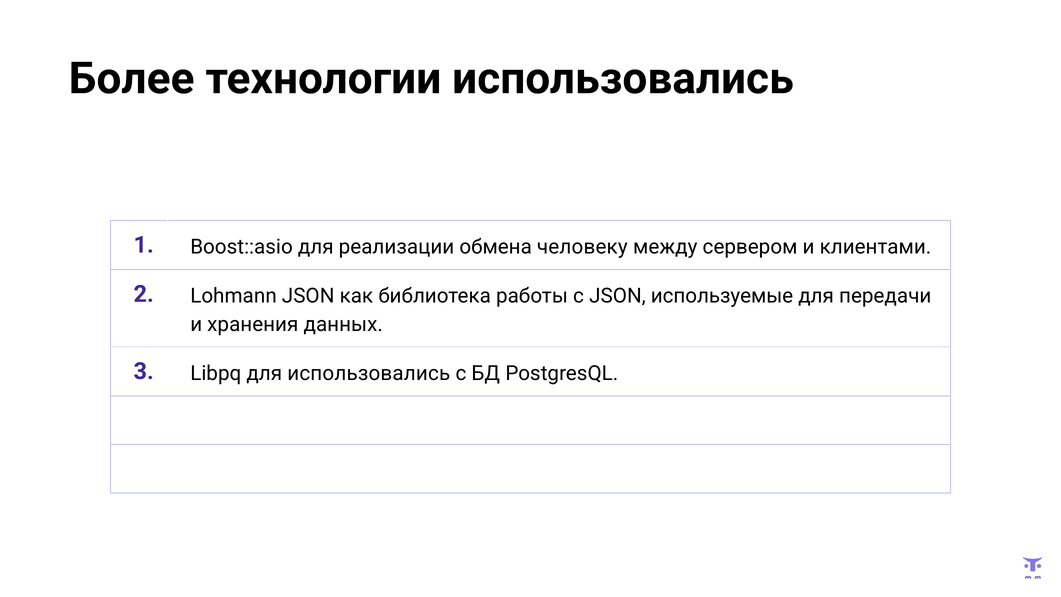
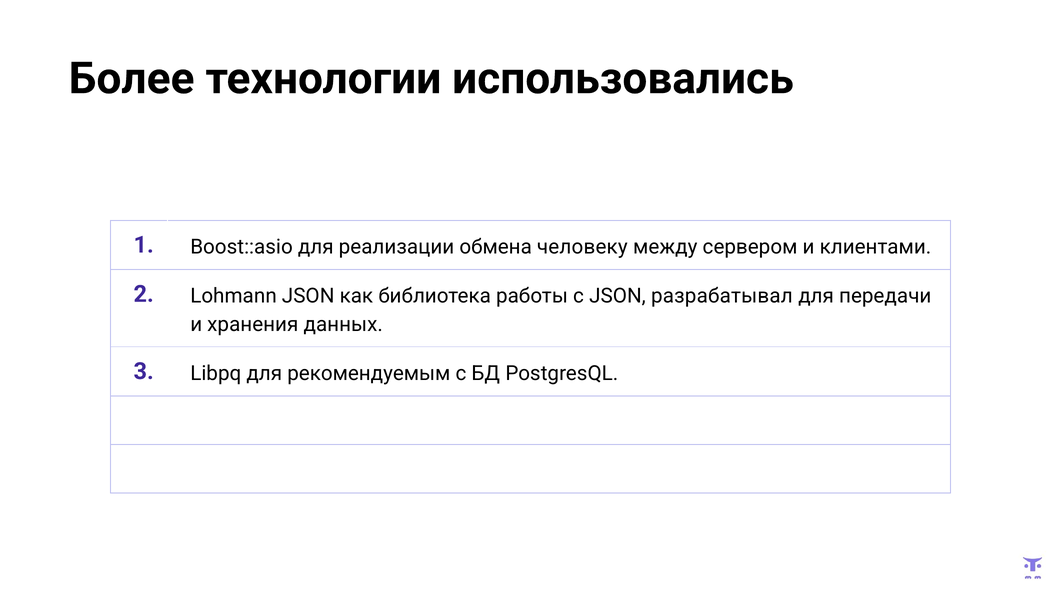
используемые: используемые -> разрабатывал
для использовались: использовались -> рекомендуемым
